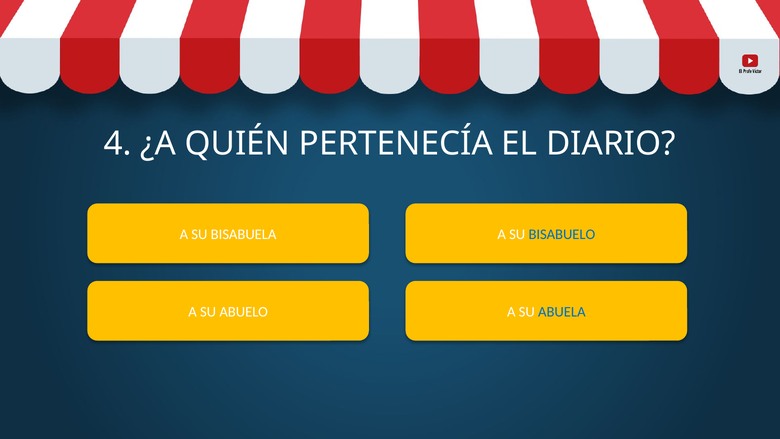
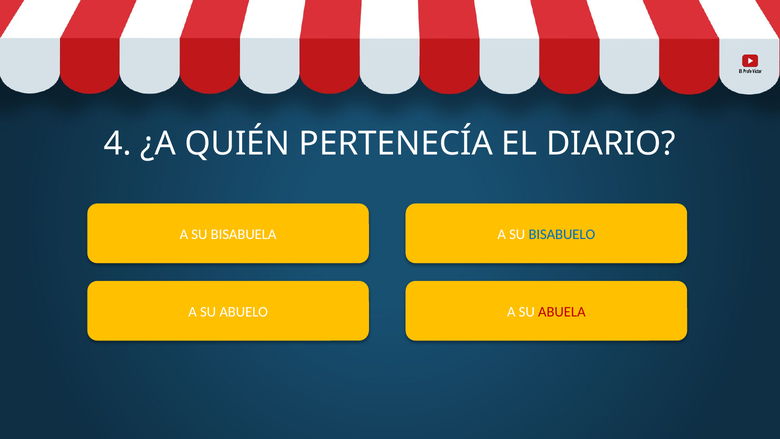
ABUELA colour: blue -> red
